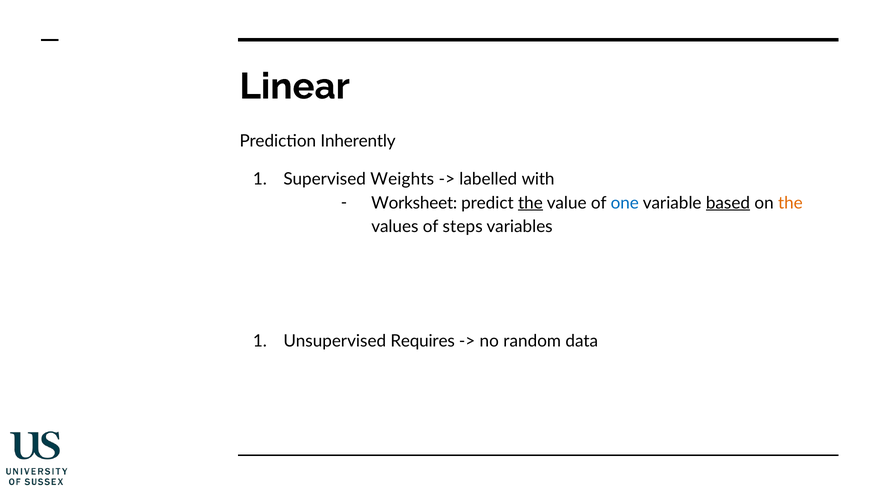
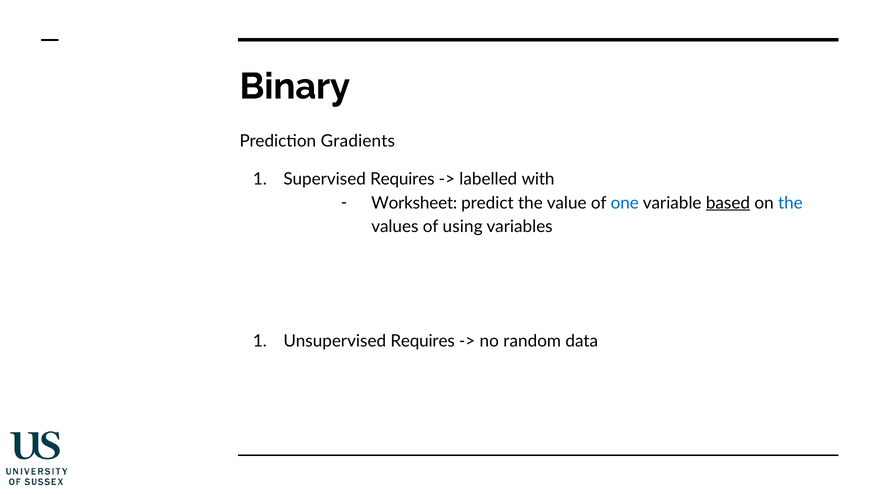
Linear: Linear -> Binary
Inherently: Inherently -> Gradients
Supervised Weights: Weights -> Requires
the at (530, 203) underline: present -> none
the at (790, 203) colour: orange -> blue
steps: steps -> using
